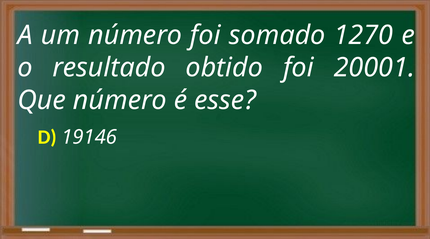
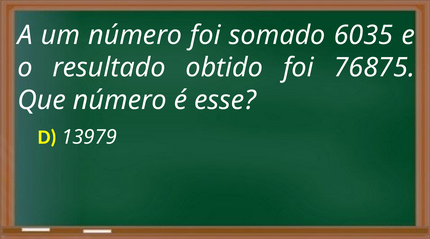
1270: 1270 -> 6035
20001: 20001 -> 76875
19146: 19146 -> 13979
